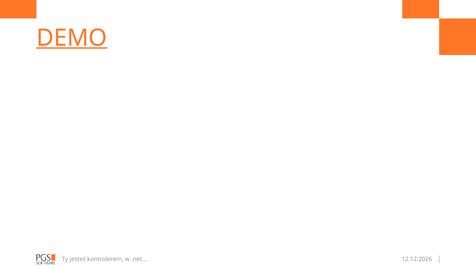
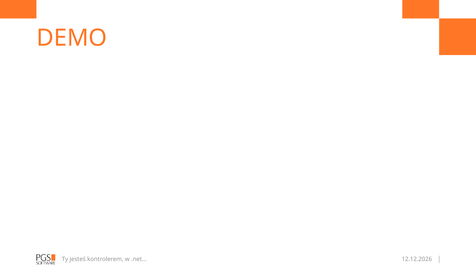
DEMO underline: present -> none
